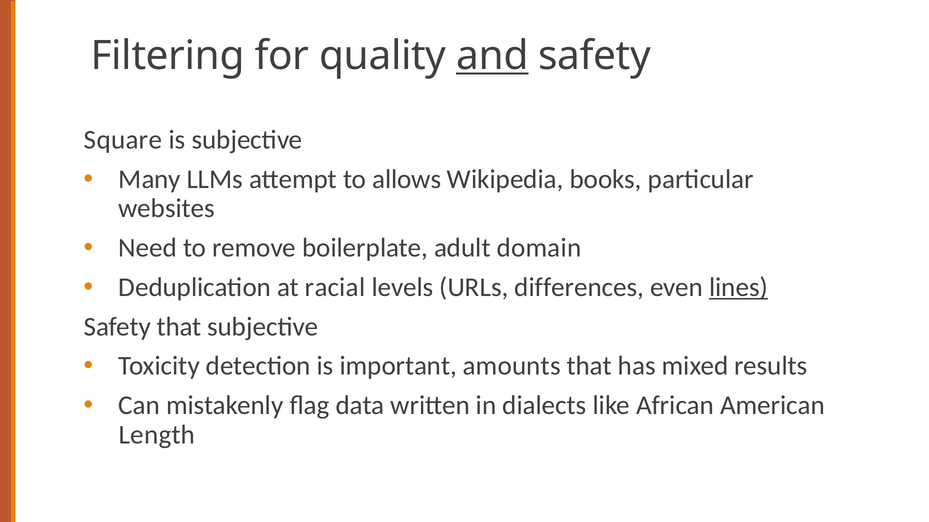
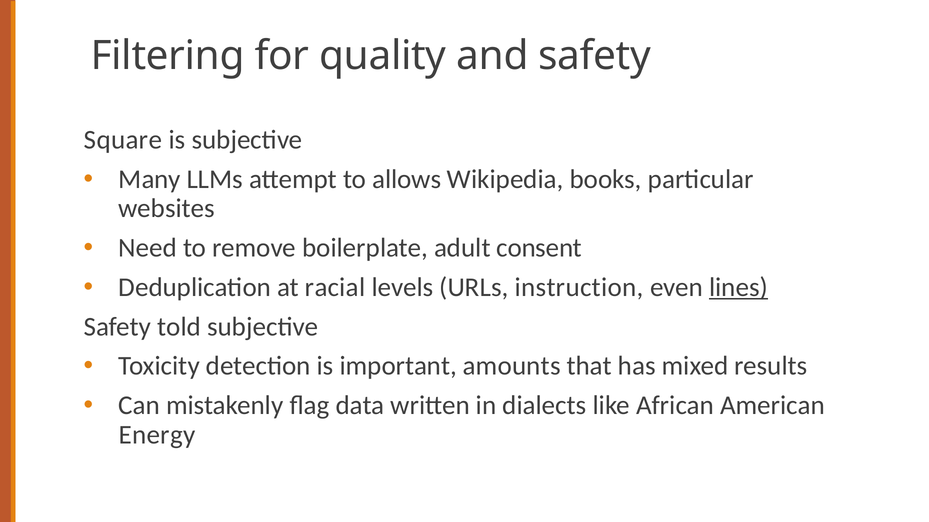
and underline: present -> none
domain: domain -> consent
differences: differences -> instruction
Safety that: that -> told
Length: Length -> Energy
